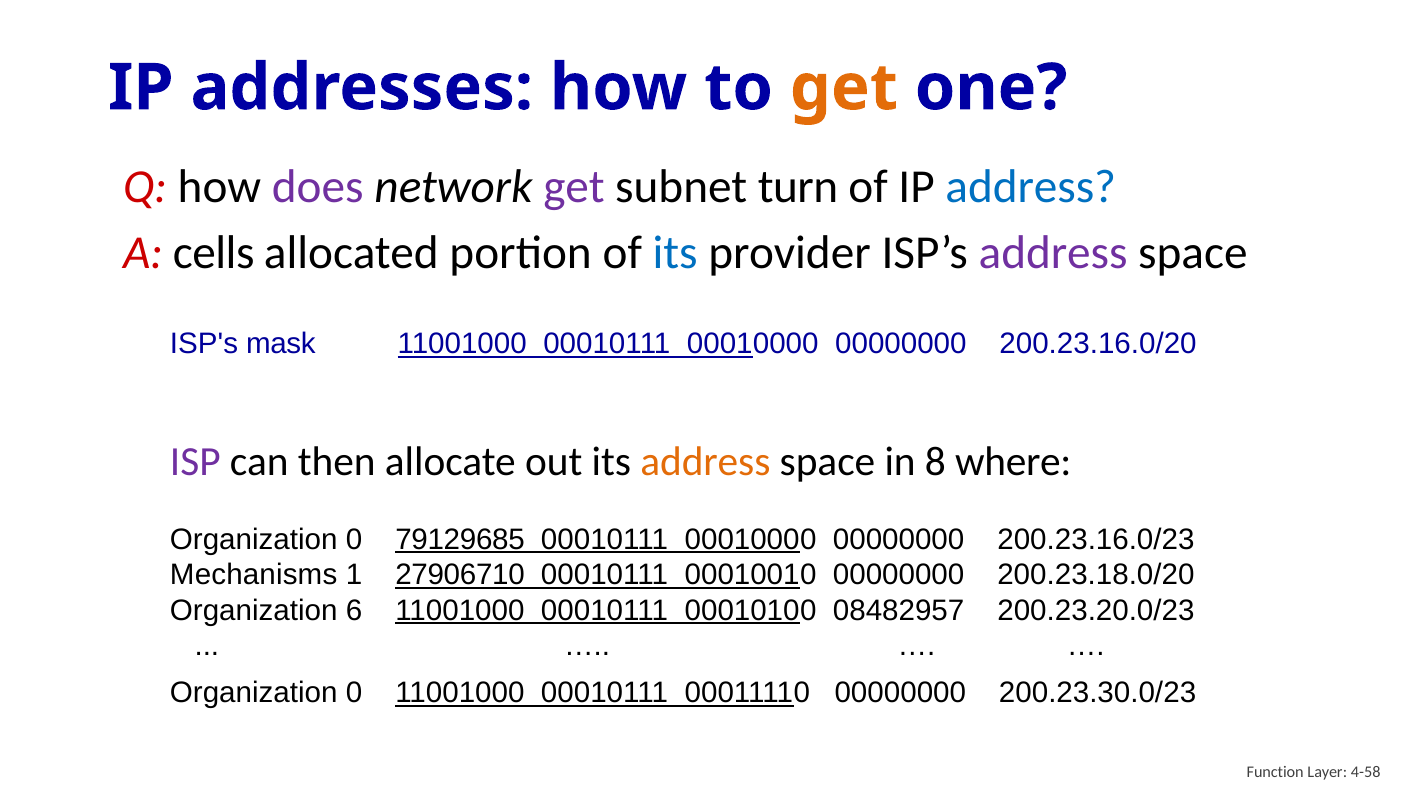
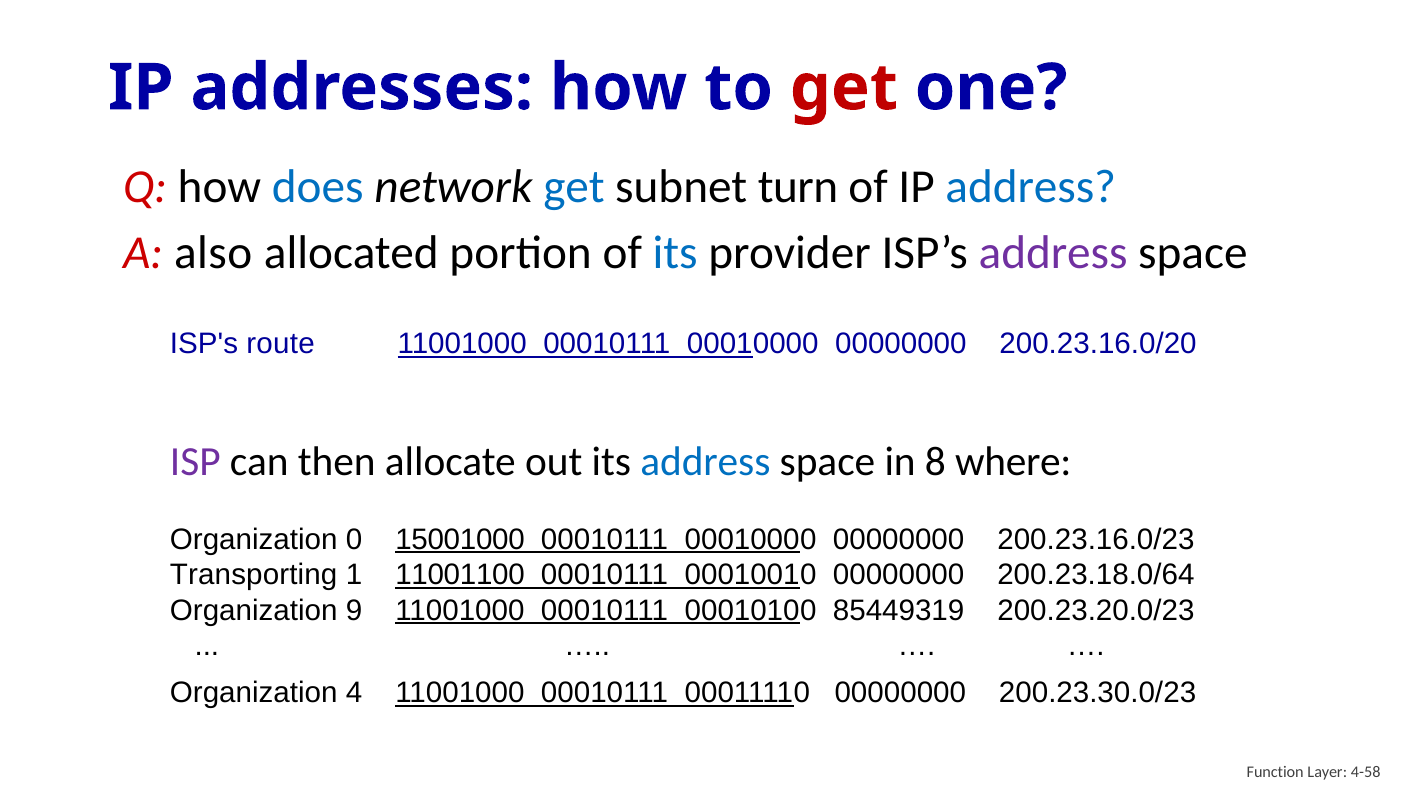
get at (844, 88) colour: orange -> red
does colour: purple -> blue
get at (574, 187) colour: purple -> blue
cells: cells -> also
mask: mask -> route
address at (705, 462) colour: orange -> blue
79129685: 79129685 -> 15001000
Mechanisms: Mechanisms -> Transporting
27906710: 27906710 -> 11001100
200.23.18.0/20: 200.23.18.0/20 -> 200.23.18.0/64
6: 6 -> 9
08482957: 08482957 -> 85449319
0 at (354, 693): 0 -> 4
